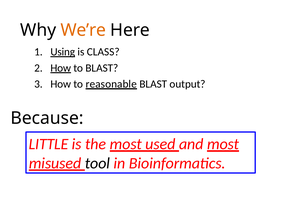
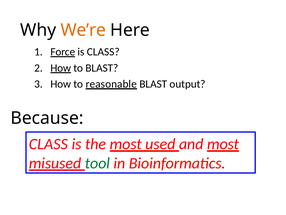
Using: Using -> Force
LITTLE at (49, 144): LITTLE -> CLASS
tool colour: black -> green
